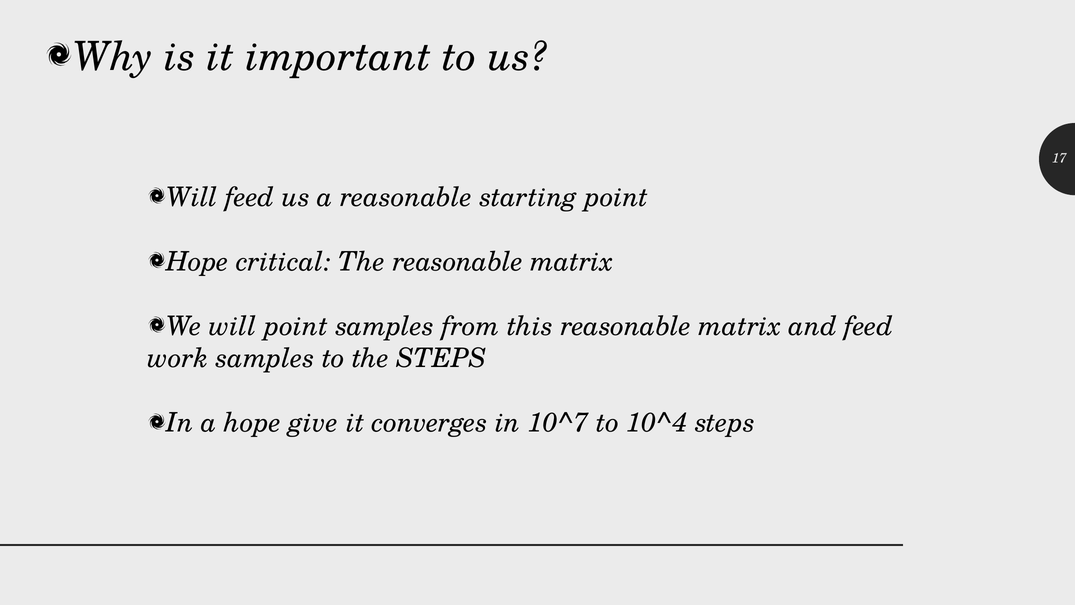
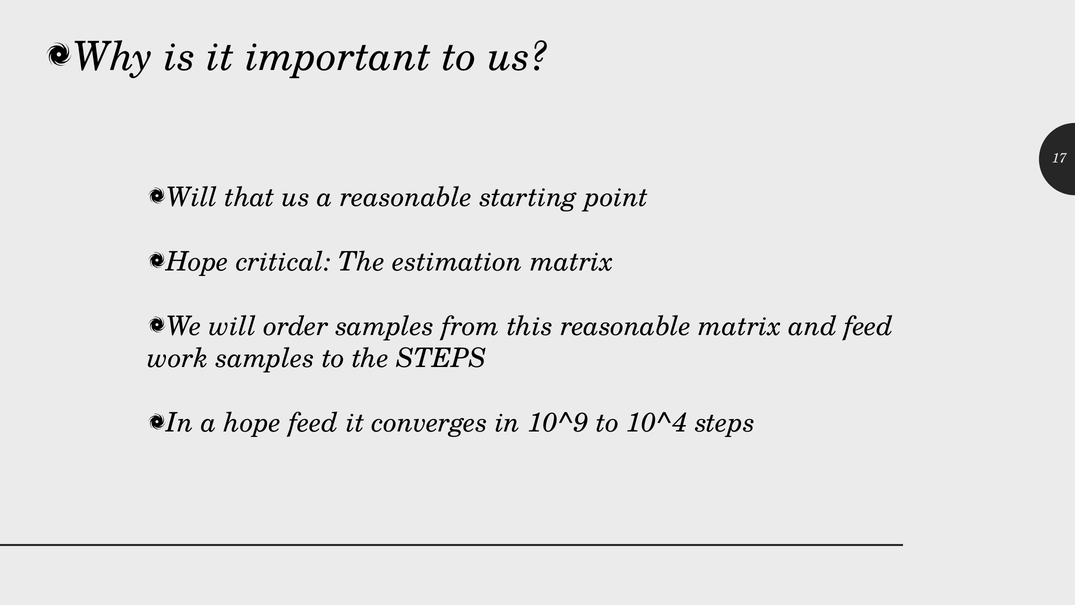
Will feed: feed -> that
The reasonable: reasonable -> estimation
will point: point -> order
hope give: give -> feed
10^7: 10^7 -> 10^9
